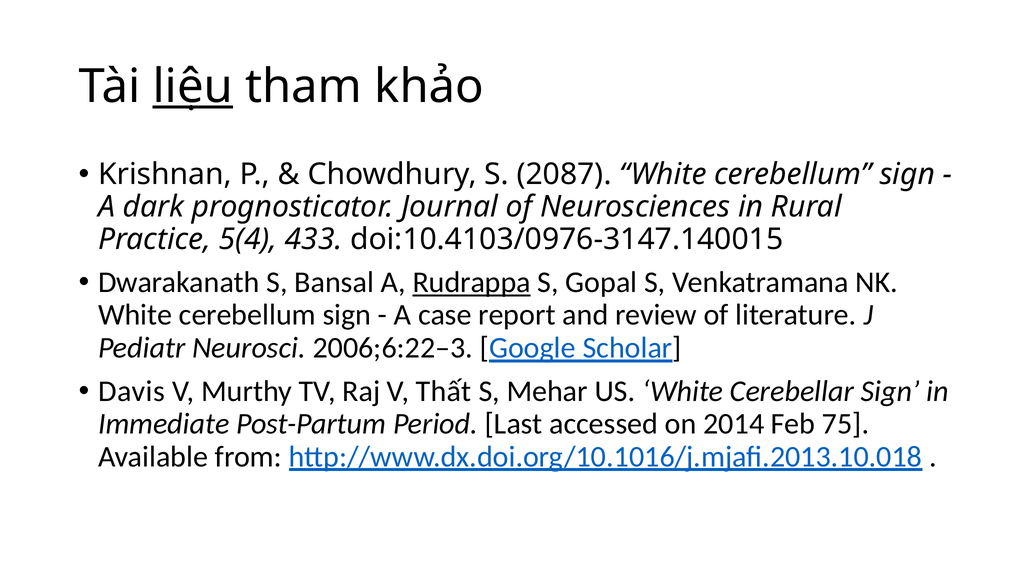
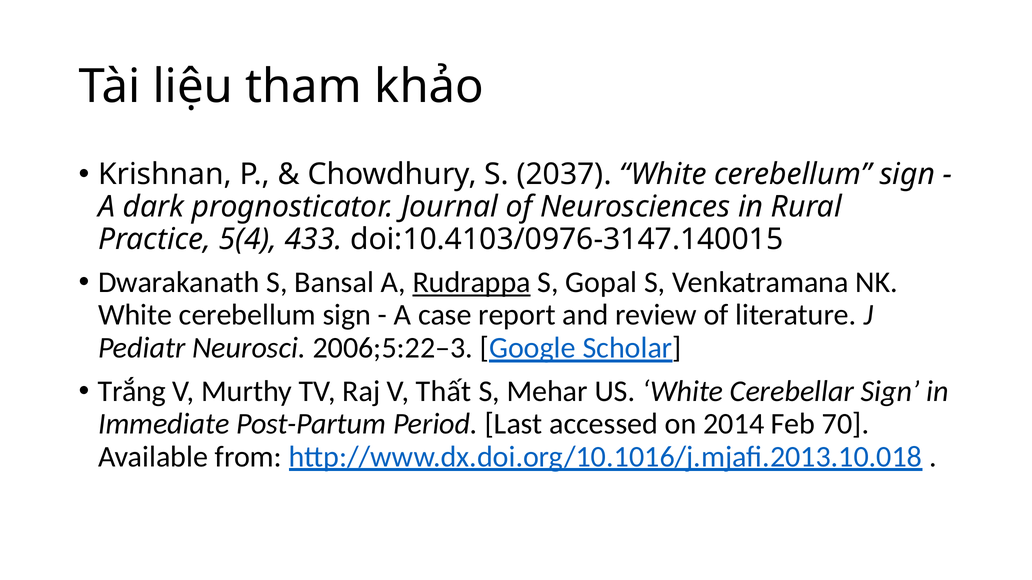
liệu underline: present -> none
2087: 2087 -> 2037
2006;6:22–3: 2006;6:22–3 -> 2006;5:22–3
Davis: Davis -> Trắng
75: 75 -> 70
